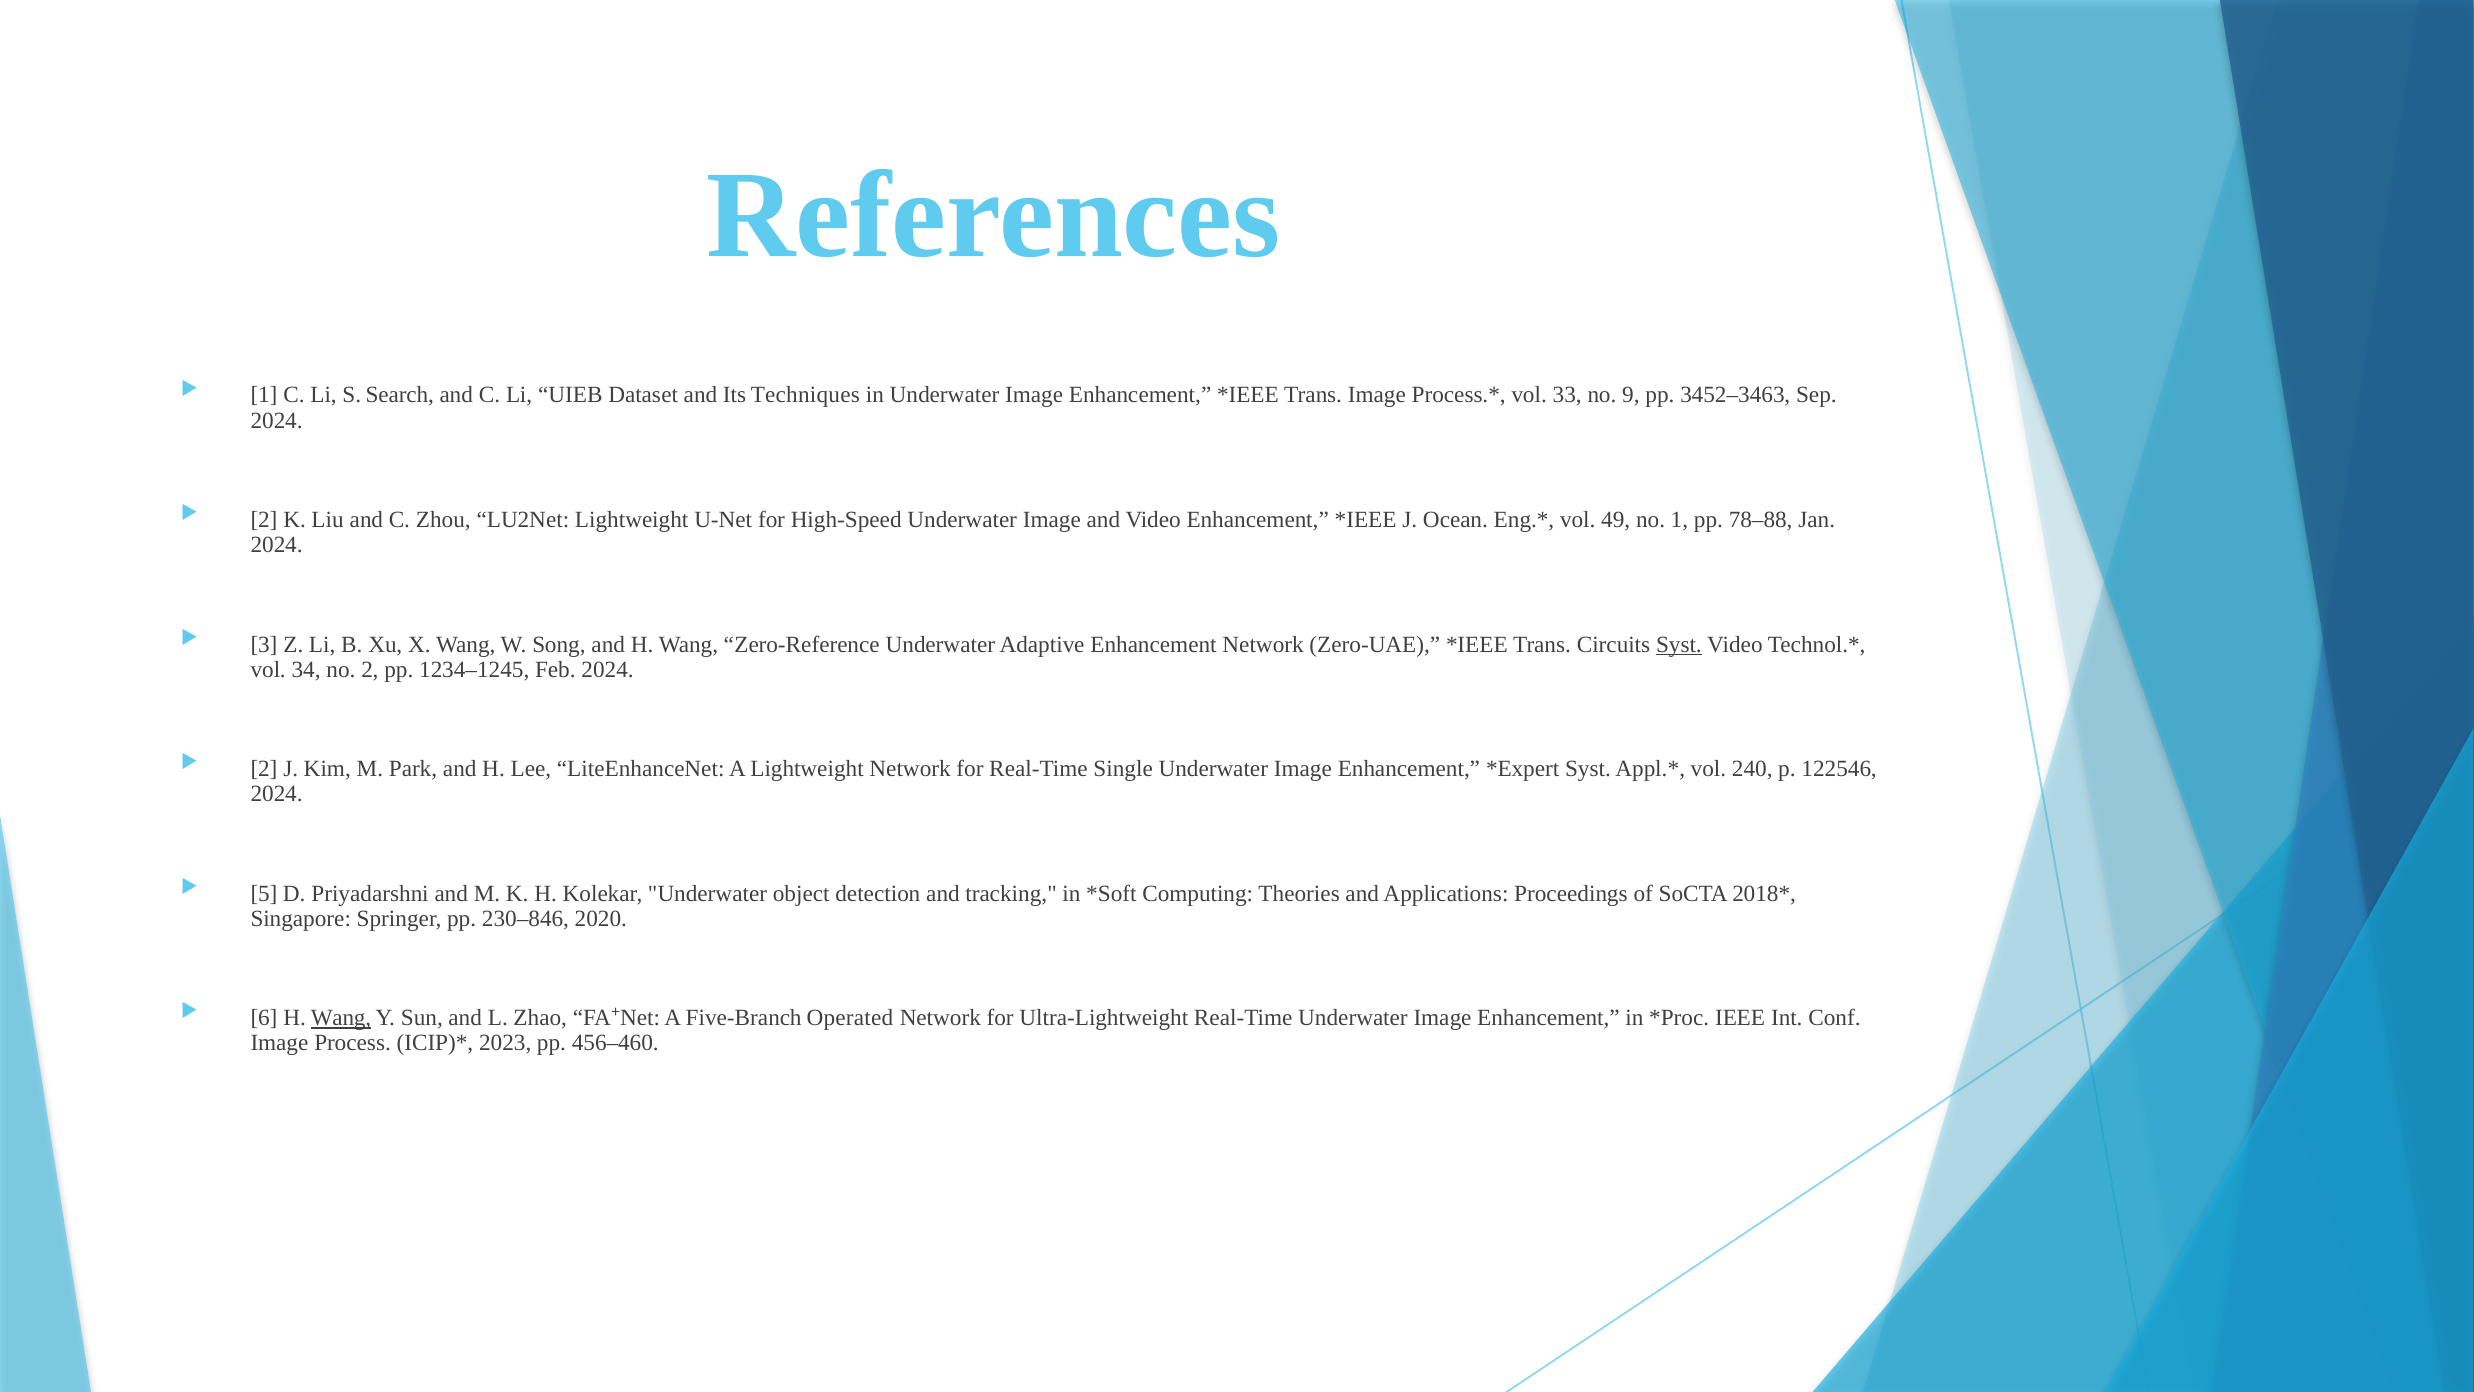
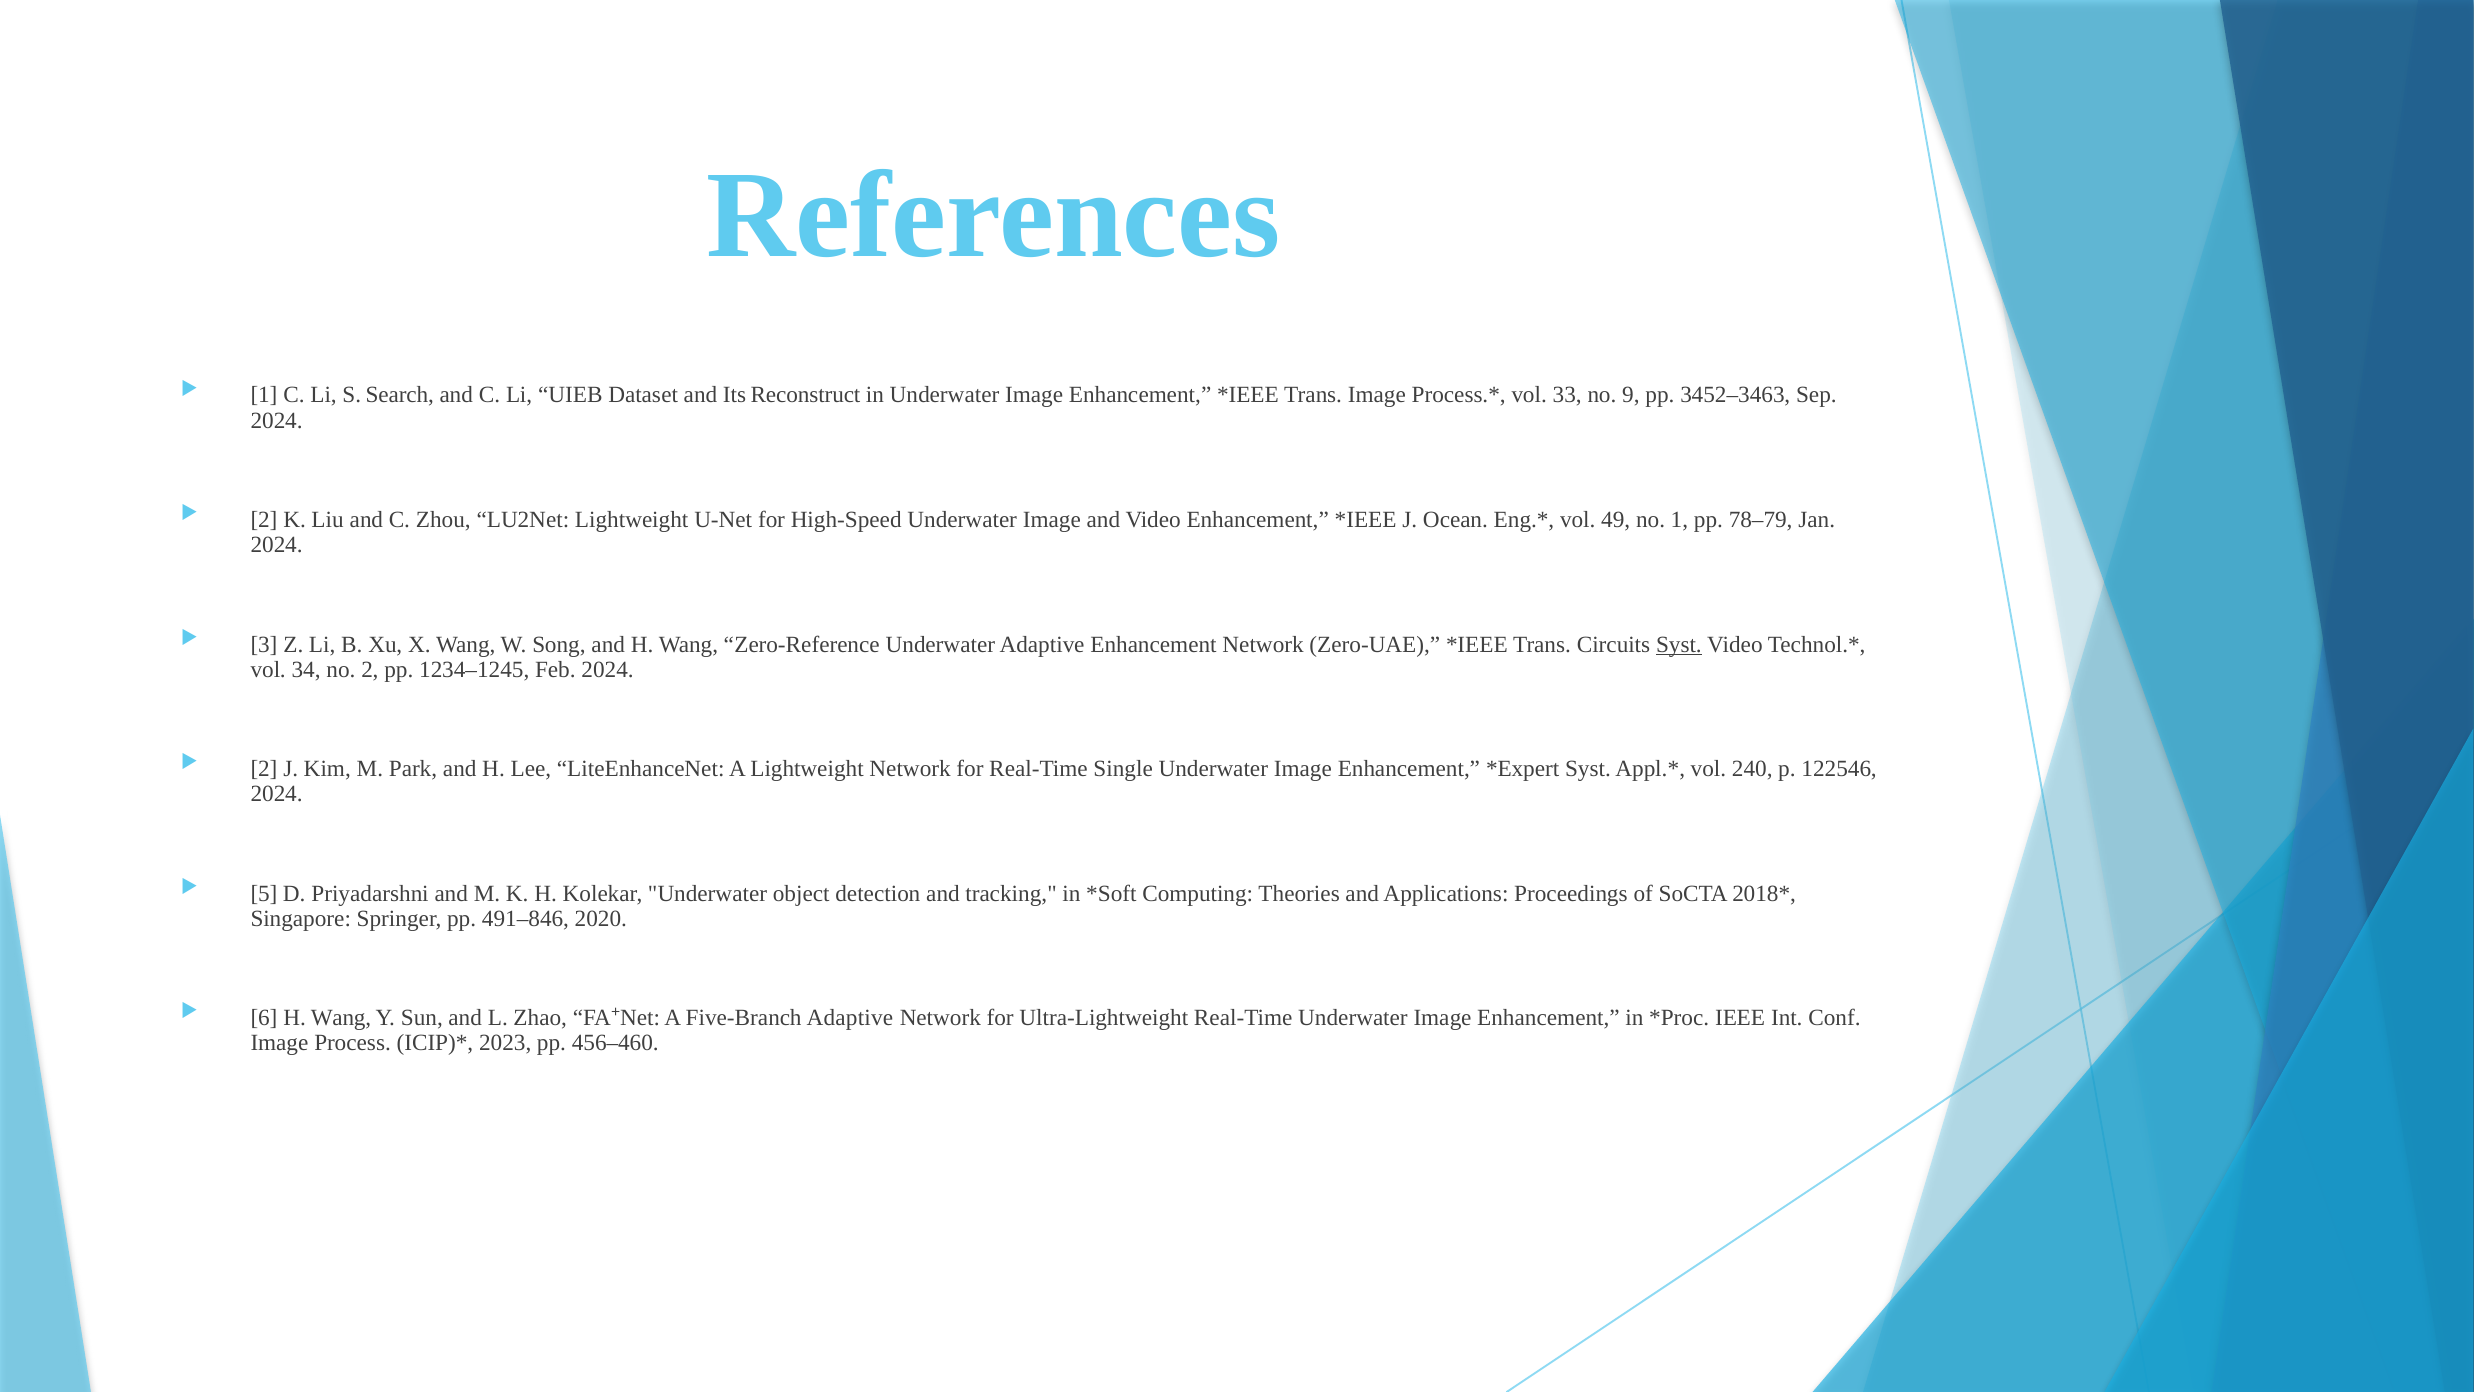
Techniques: Techniques -> Reconstruct
78–88: 78–88 -> 78–79
230–846: 230–846 -> 491–846
Wang at (341, 1018) underline: present -> none
Five-Branch Operated: Operated -> Adaptive
